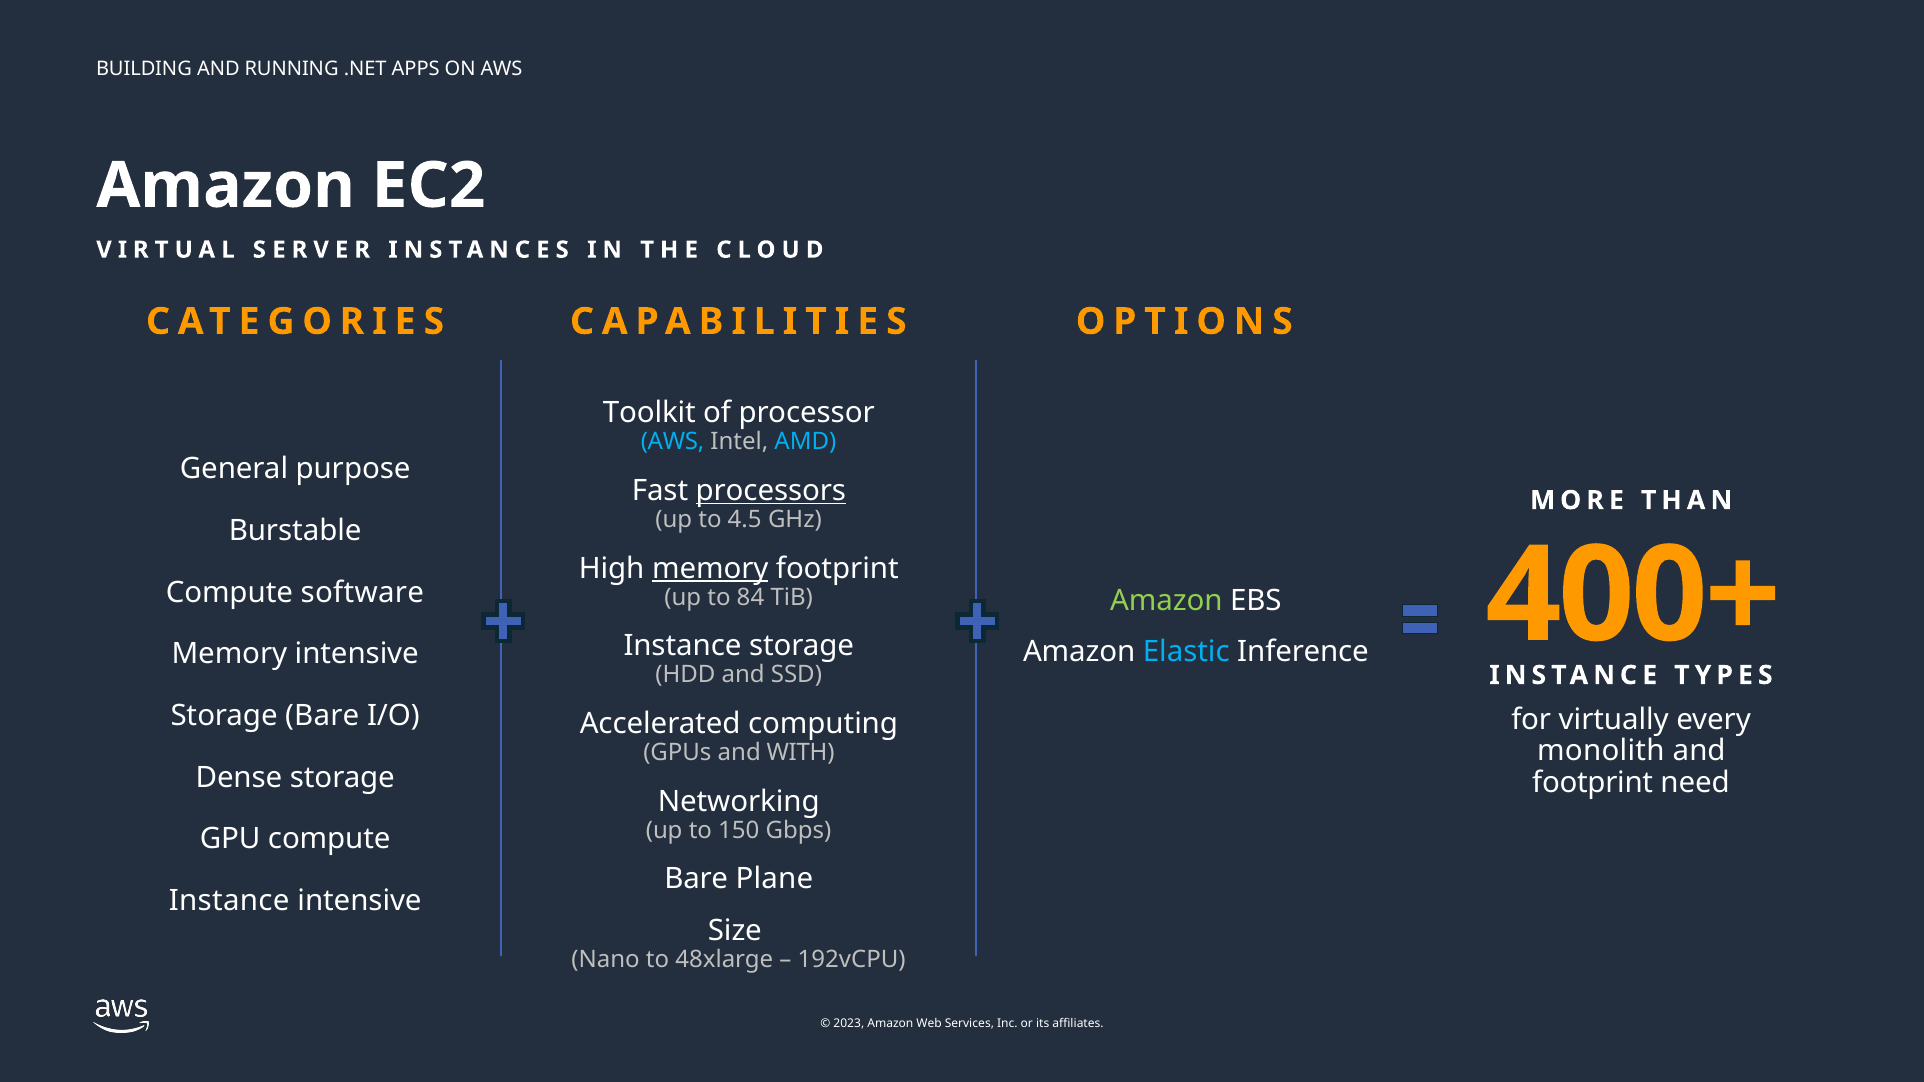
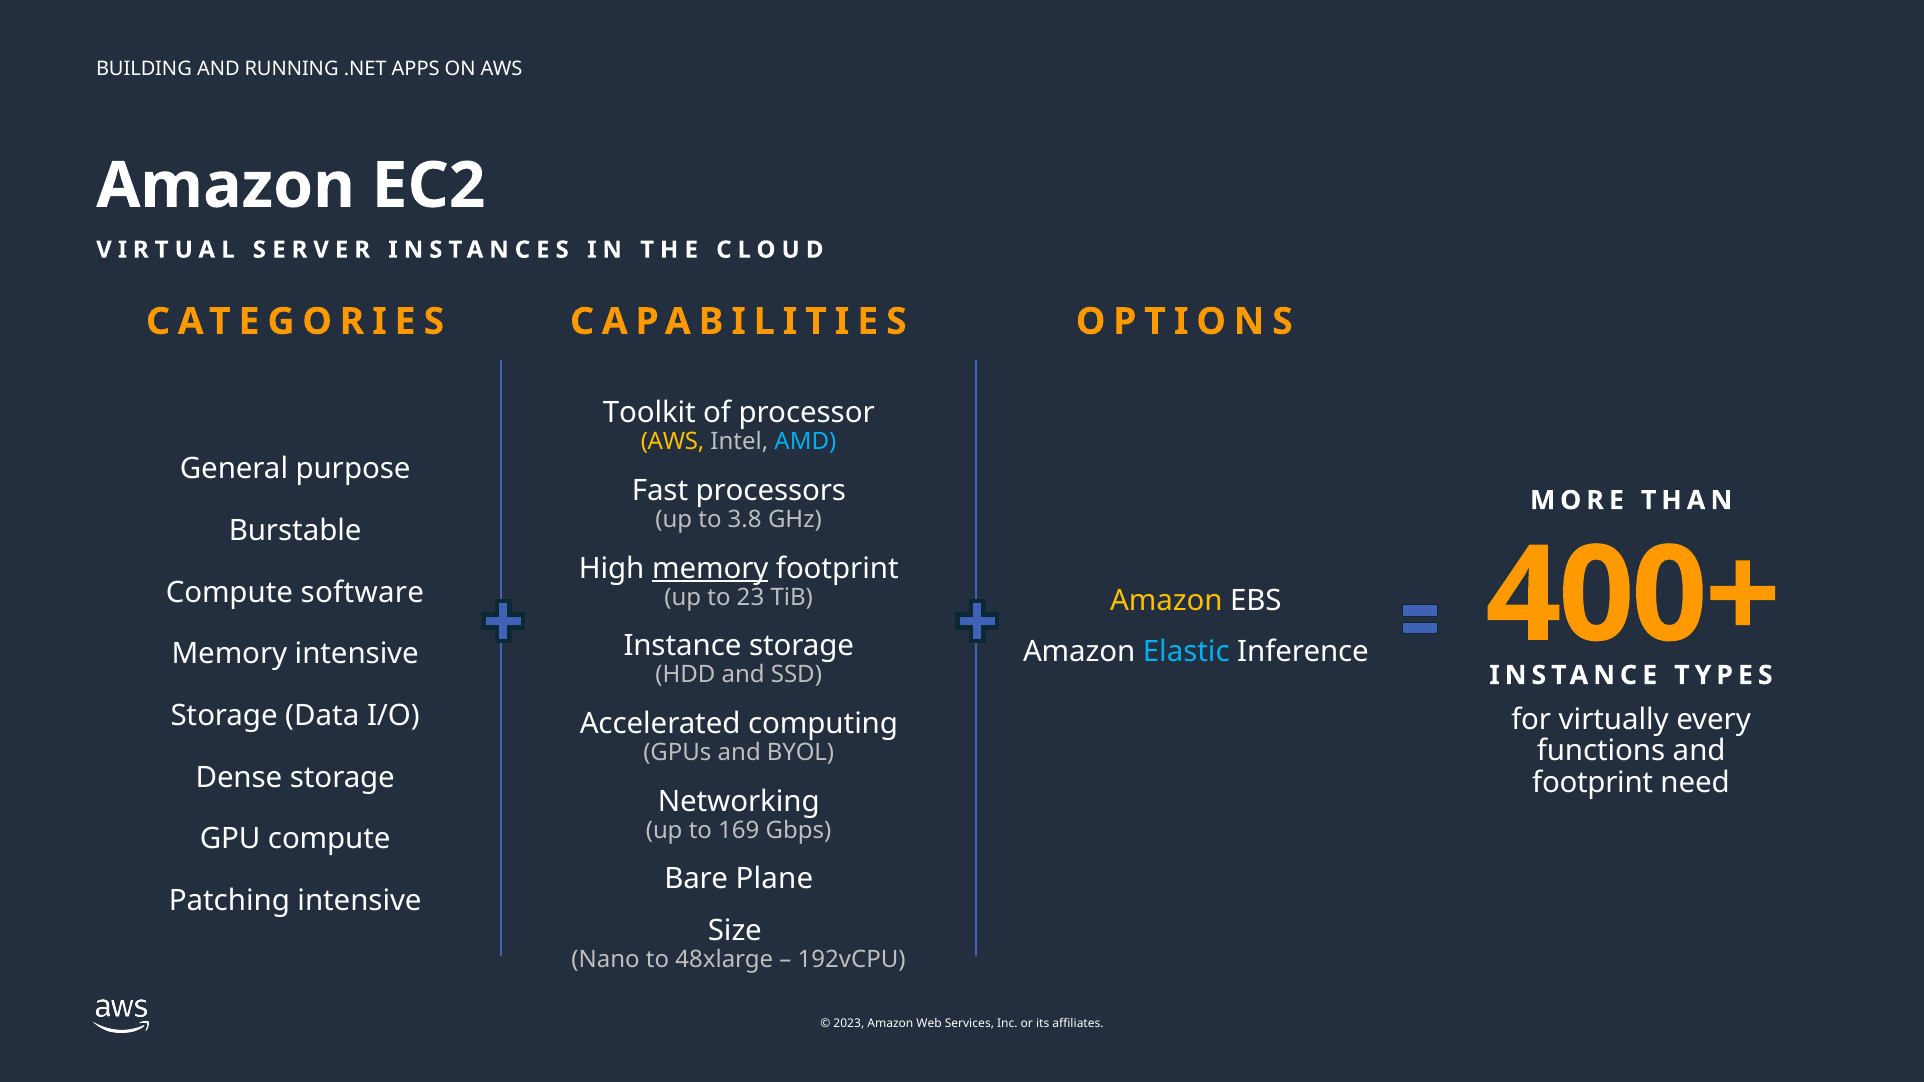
AWS at (673, 442) colour: light blue -> yellow
processors underline: present -> none
4.5: 4.5 -> 3.8
84: 84 -> 23
Amazon at (1166, 601) colour: light green -> yellow
Storage Bare: Bare -> Data
monolith: monolith -> functions
WITH: WITH -> BYOL
150: 150 -> 169
Instance at (229, 901): Instance -> Patching
